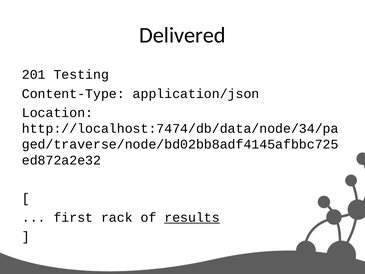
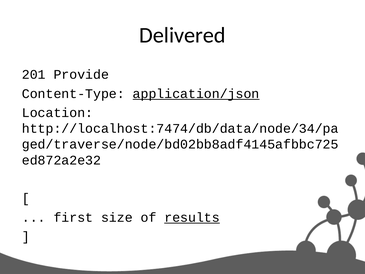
Testing: Testing -> Provide
application/json underline: none -> present
rack: rack -> size
